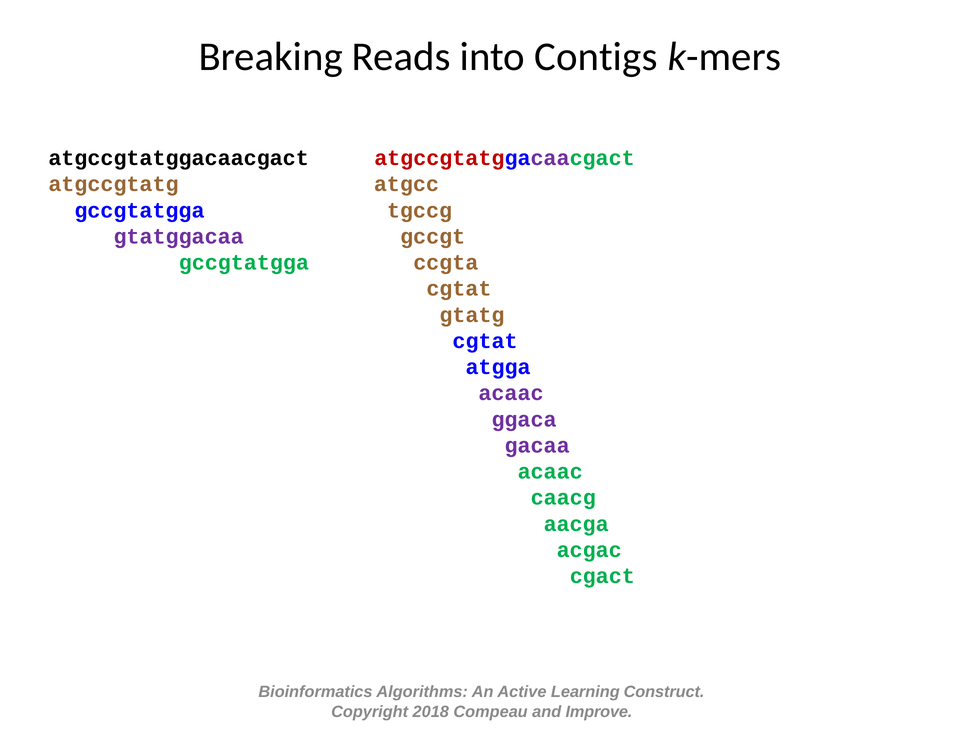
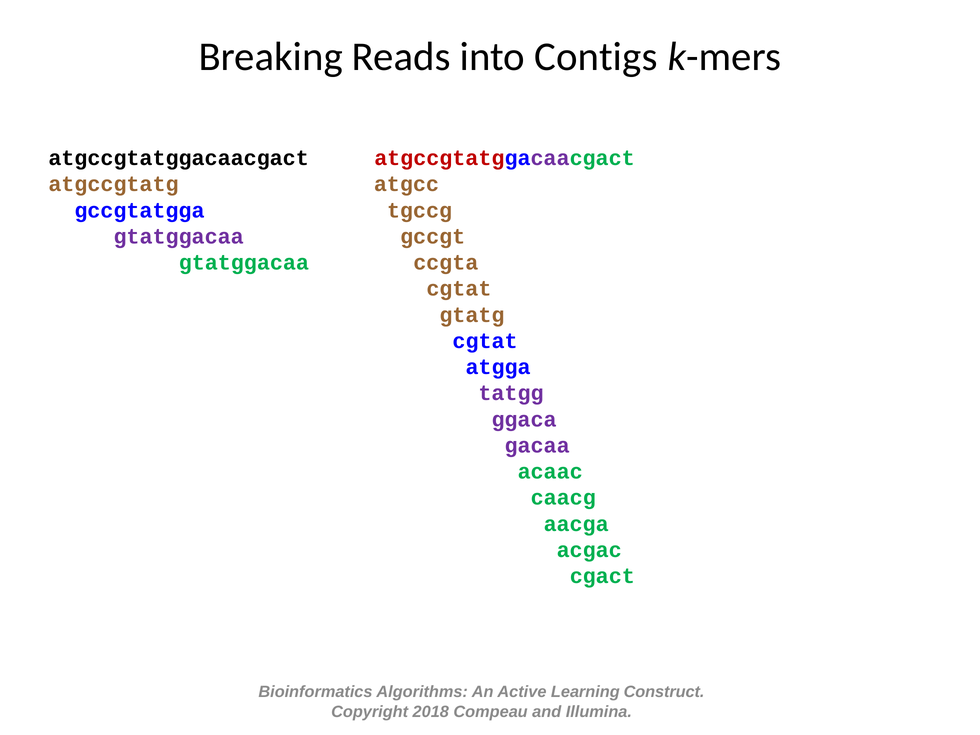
gccgtatgga at (244, 263): gccgtatgga -> gtatggacaa
acaac at (511, 393): acaac -> tatgg
Improve: Improve -> Illumina
